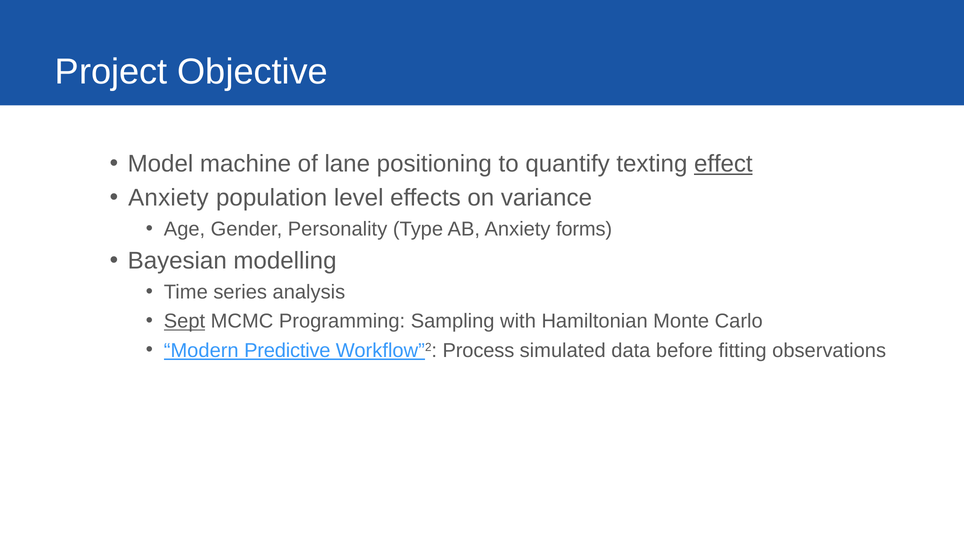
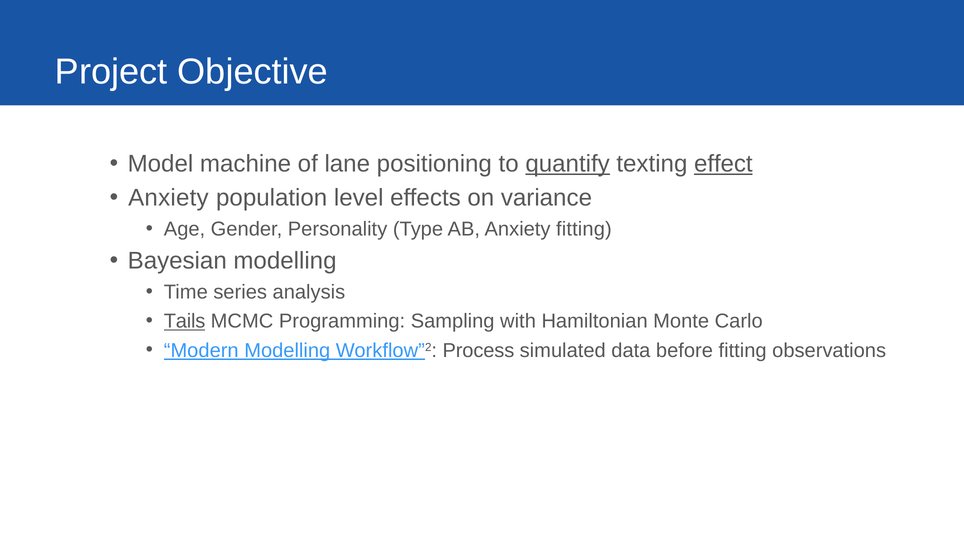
quantify underline: none -> present
Anxiety forms: forms -> fitting
Sept: Sept -> Tails
Modern Predictive: Predictive -> Modelling
